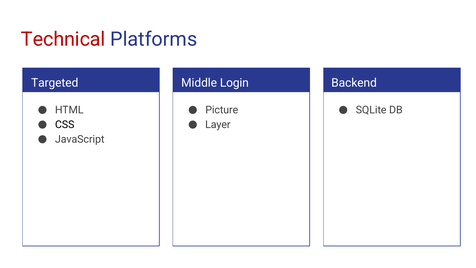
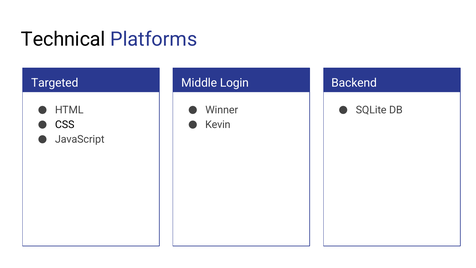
Technical colour: red -> black
Picture: Picture -> Winner
Layer: Layer -> Kevin
